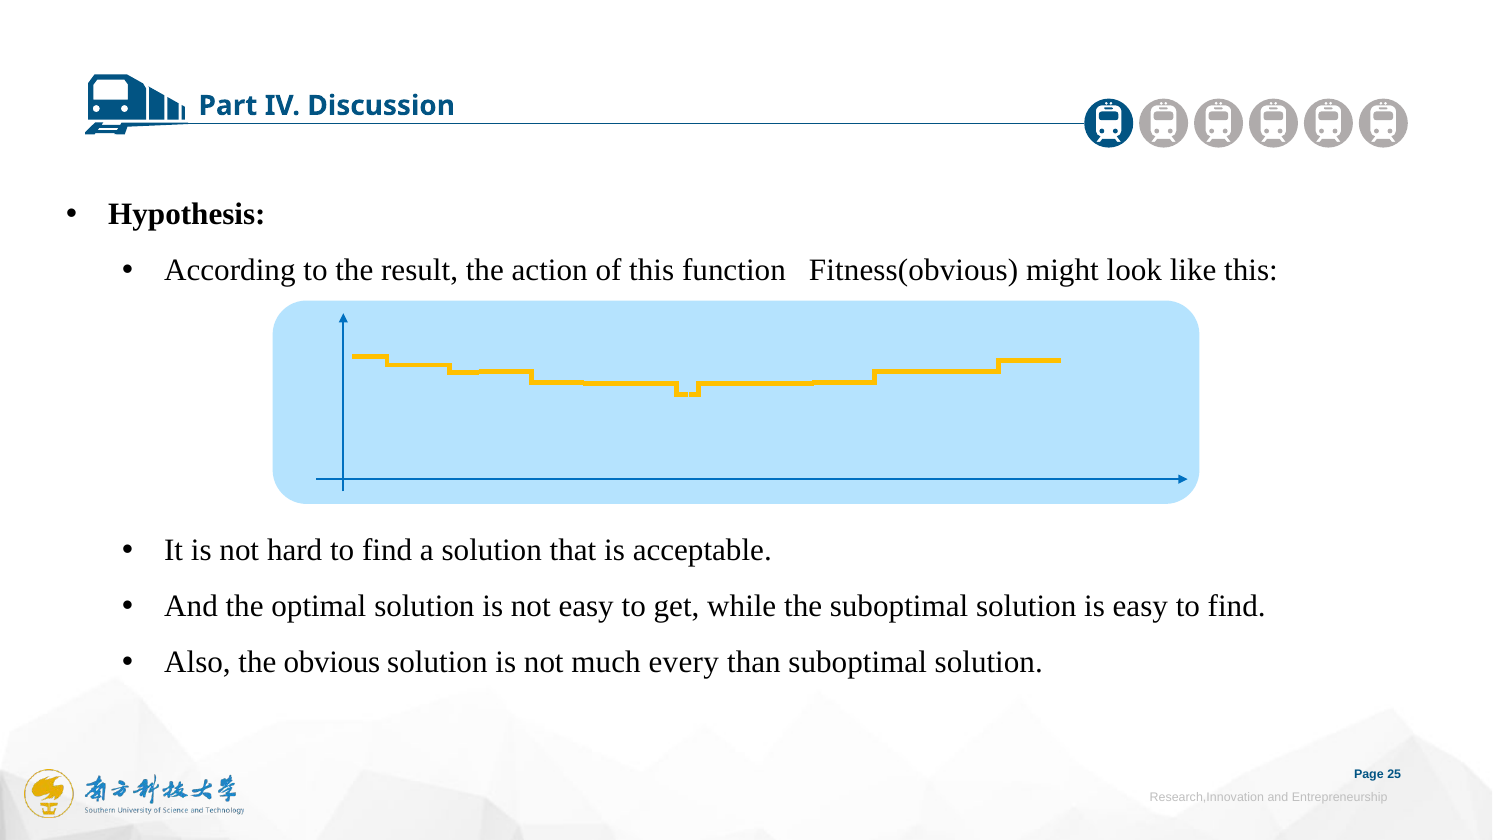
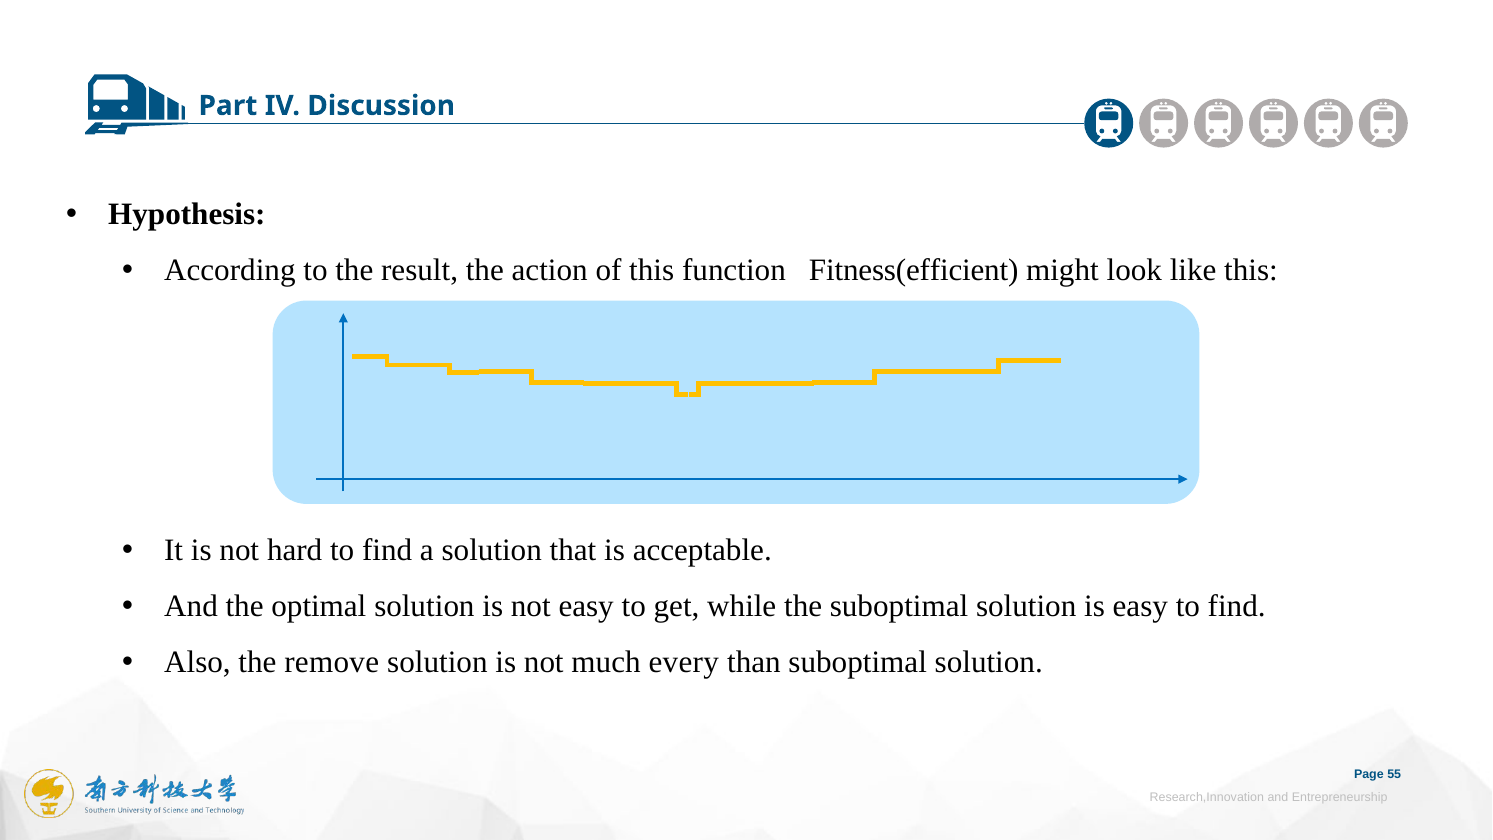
Fitness(obvious: Fitness(obvious -> Fitness(efficient
obvious: obvious -> remove
25: 25 -> 55
